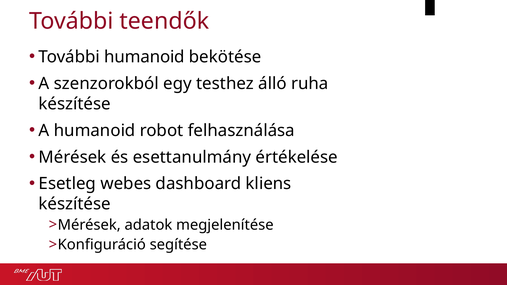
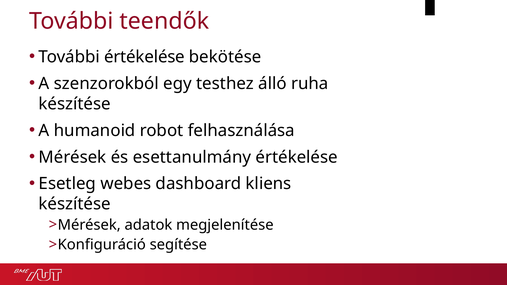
További humanoid: humanoid -> értékelése
